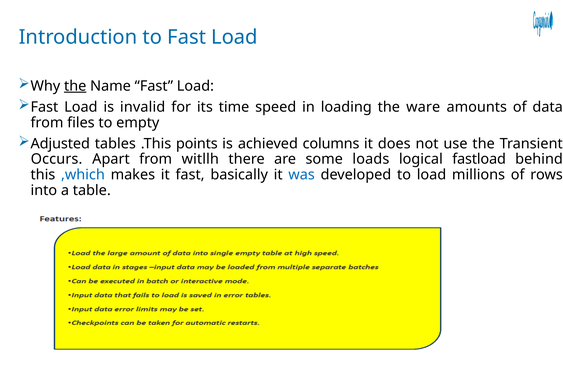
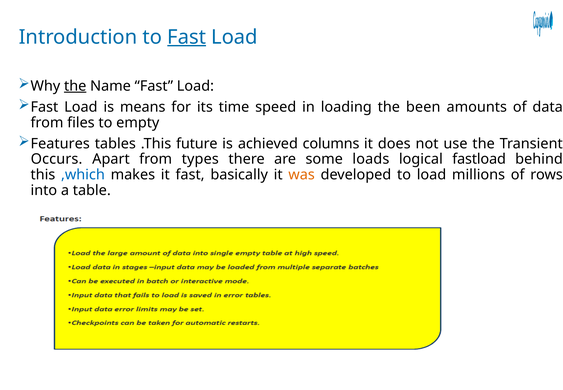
Fast at (187, 37) underline: none -> present
invalid: invalid -> means
ware: ware -> been
Adjusted: Adjusted -> Features
points: points -> future
witllh: witllh -> types
was colour: blue -> orange
